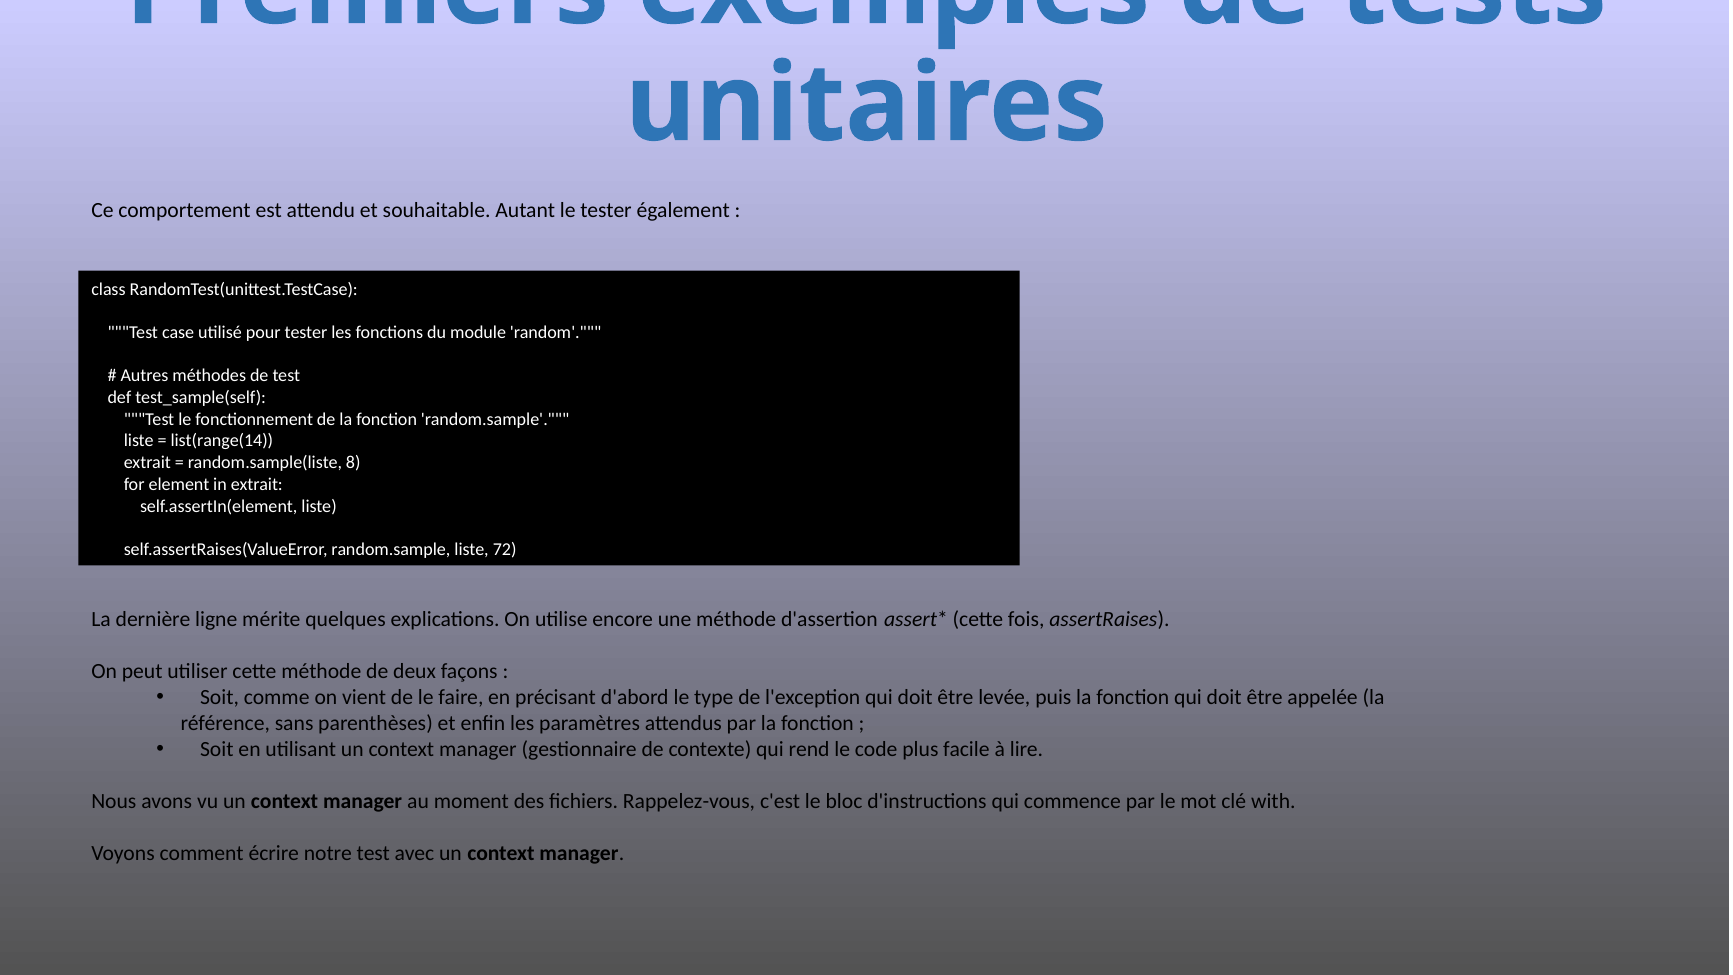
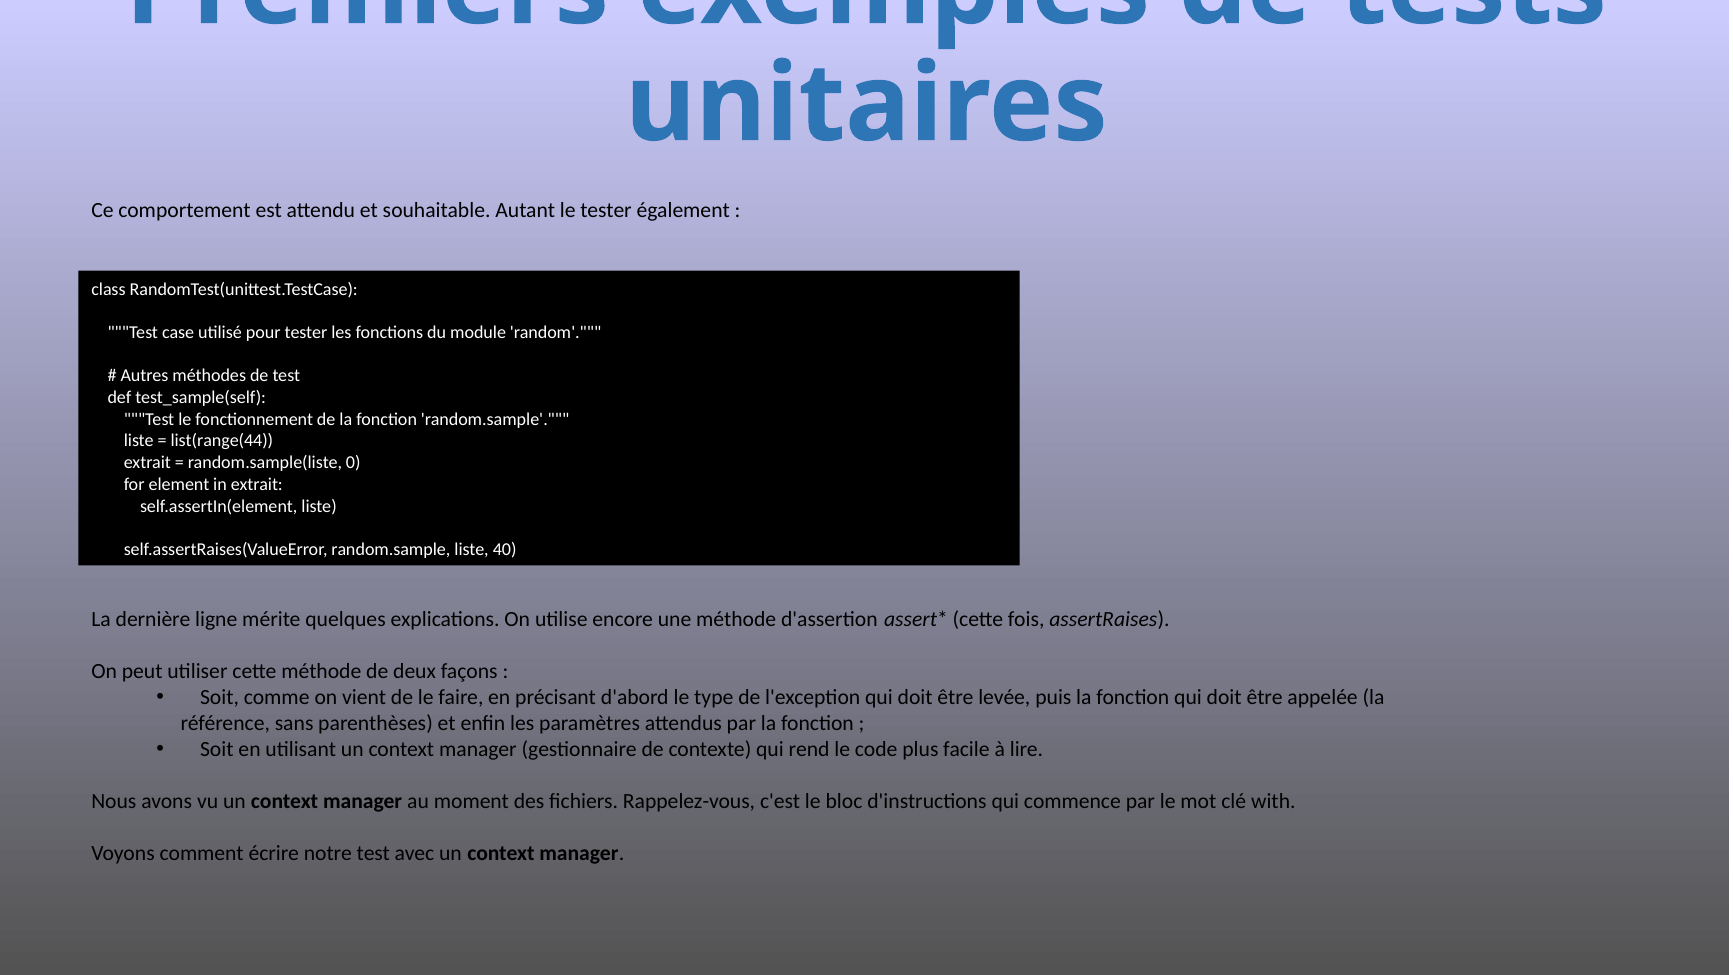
list(range(14: list(range(14 -> list(range(44
8: 8 -> 0
72: 72 -> 40
